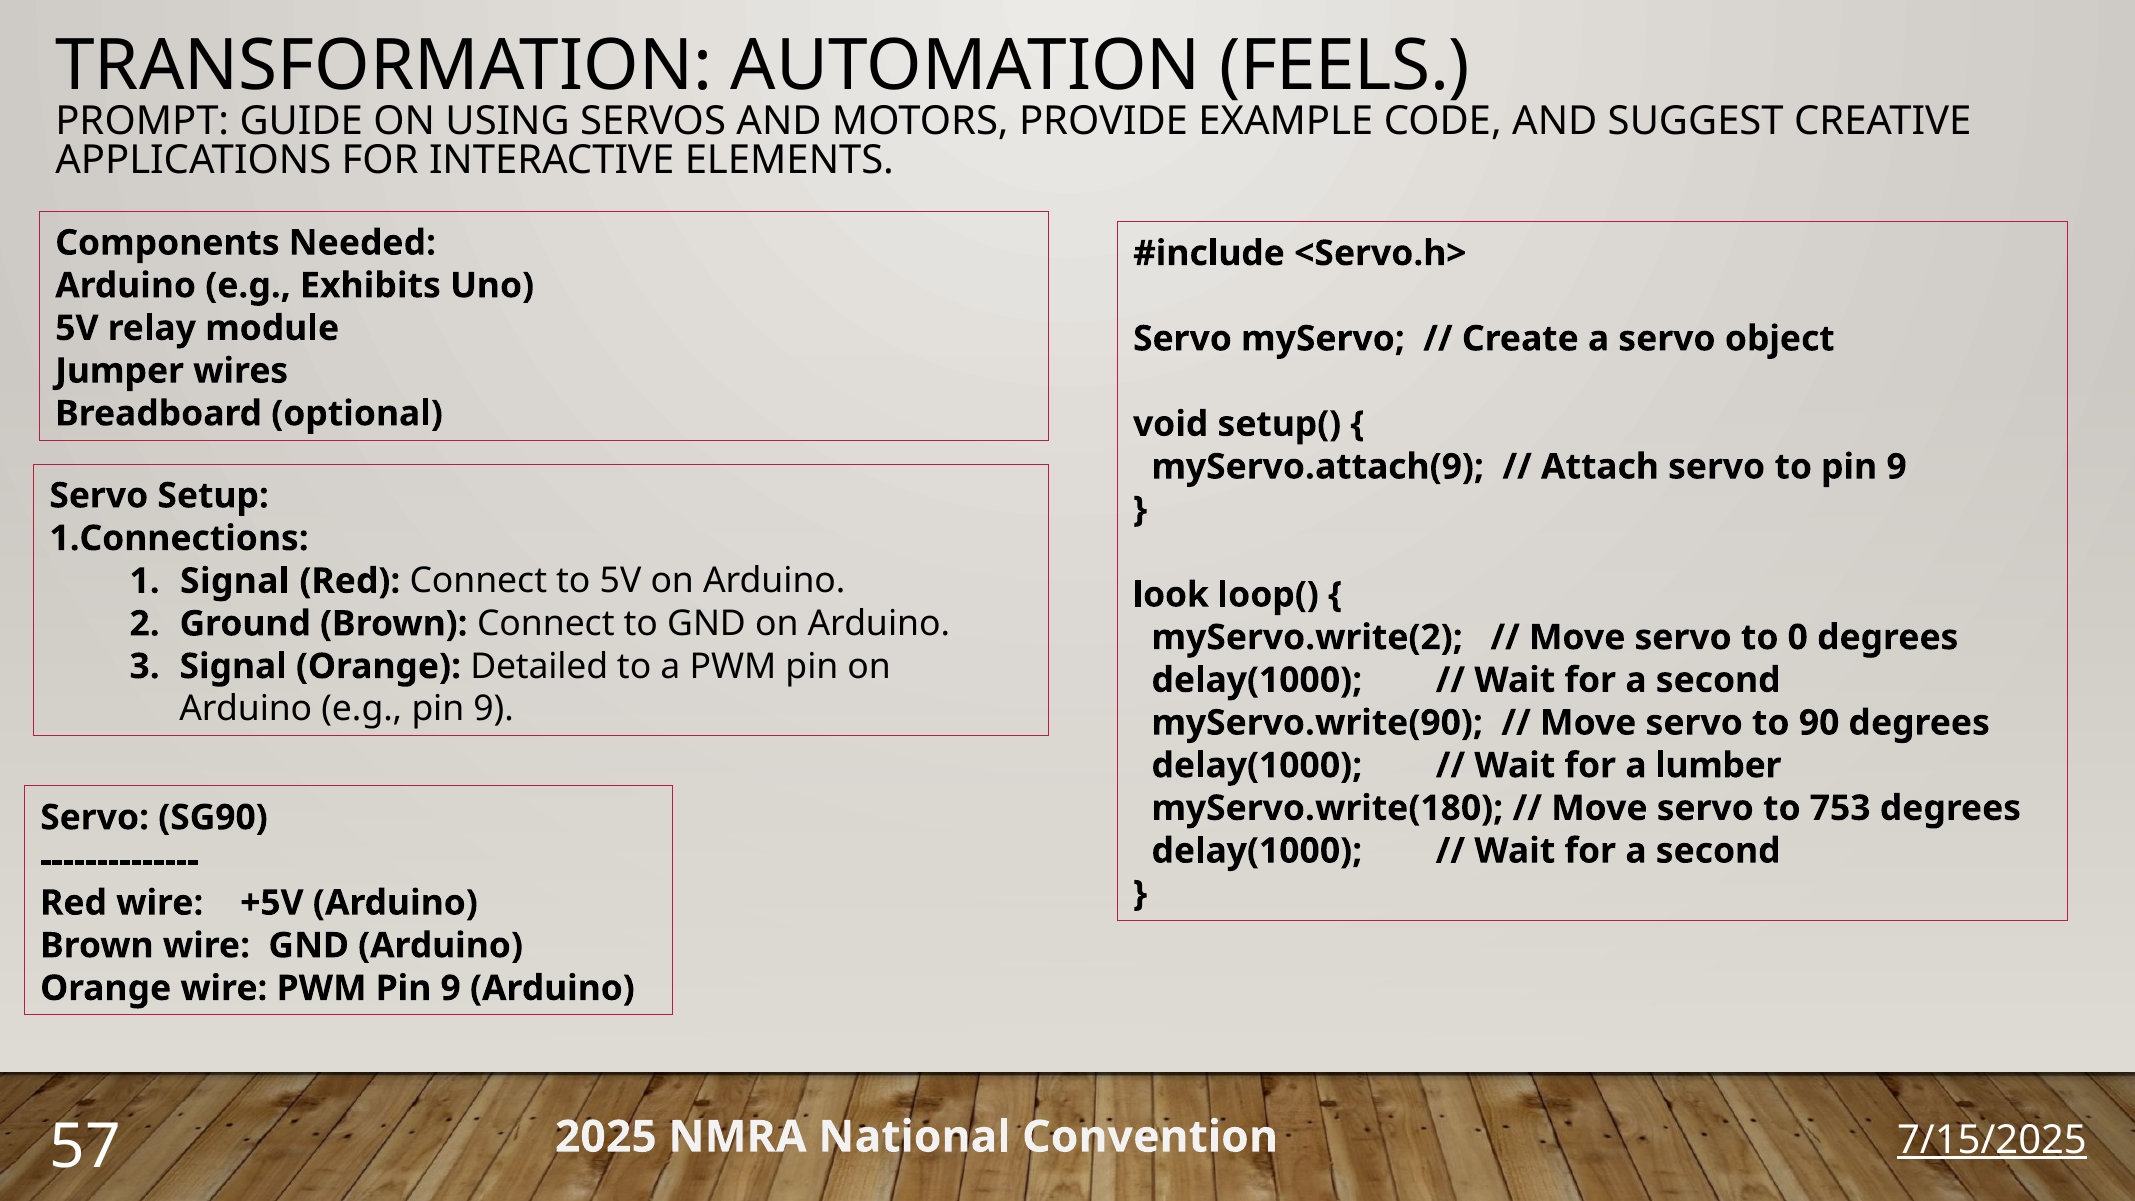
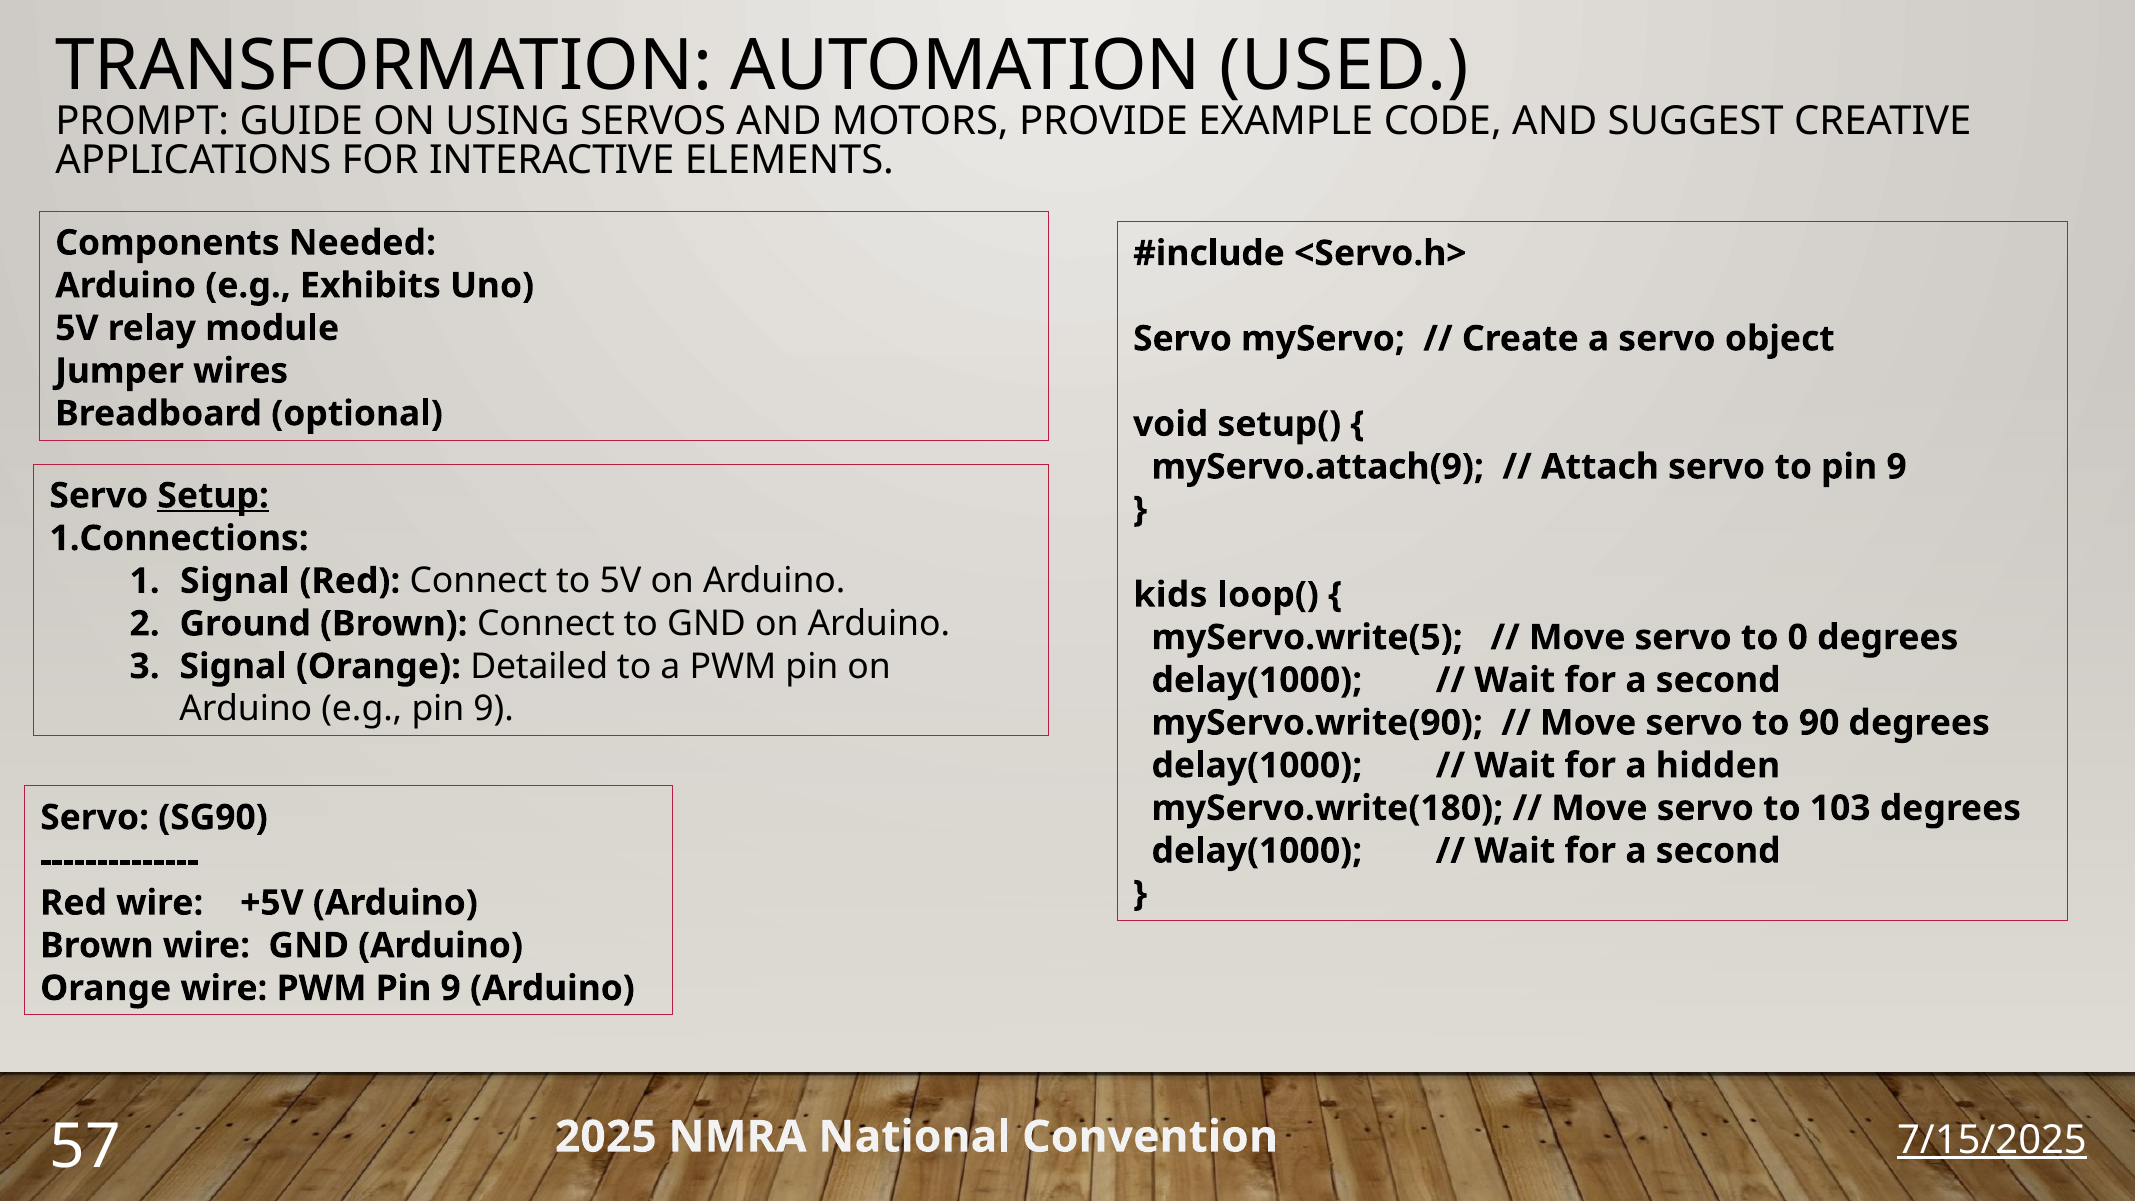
FEELS: FEELS -> USED
Setup underline: none -> present
look: look -> kids
myServo.write(2: myServo.write(2 -> myServo.write(5
lumber: lumber -> hidden
753: 753 -> 103
